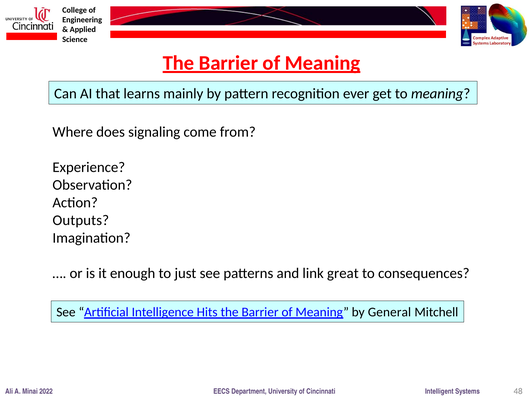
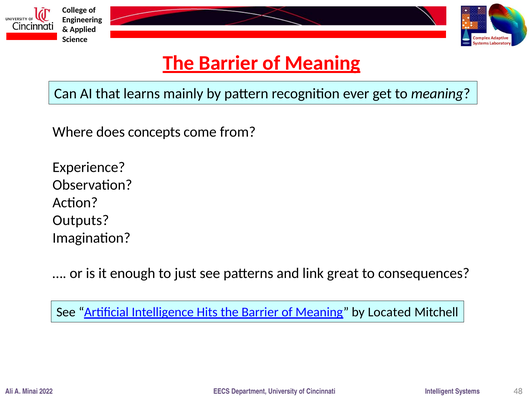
signaling: signaling -> concepts
General: General -> Located
